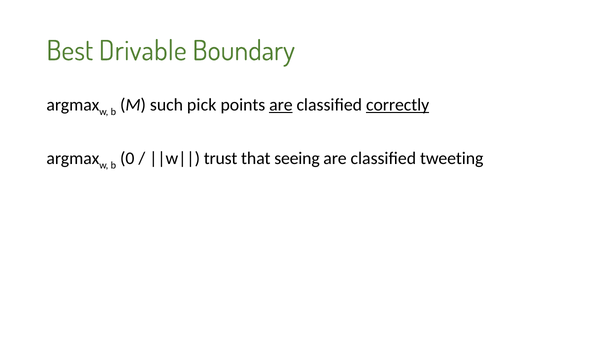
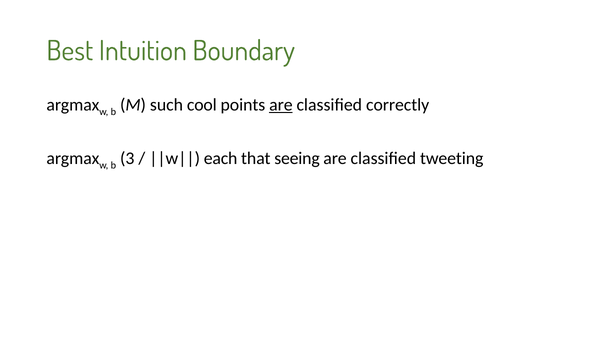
Drivable: Drivable -> Intuition
pick: pick -> cool
correctly underline: present -> none
0: 0 -> 3
trust: trust -> each
